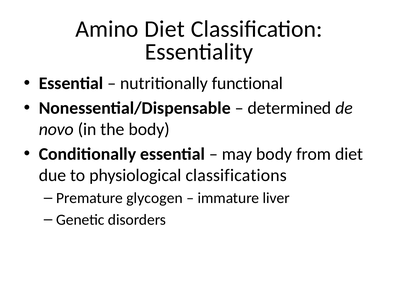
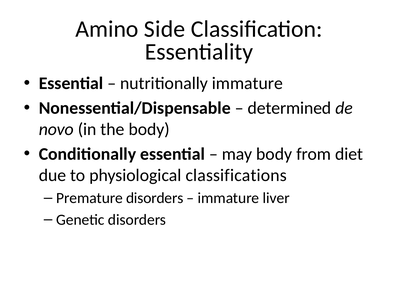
Amino Diet: Diet -> Side
nutritionally functional: functional -> immature
Premature glycogen: glycogen -> disorders
